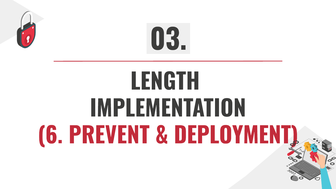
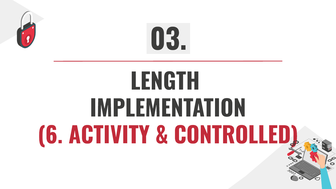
PREVENT: PREVENT -> ACTIVITY
DEPLOYMENT: DEPLOYMENT -> CONTROLLED
